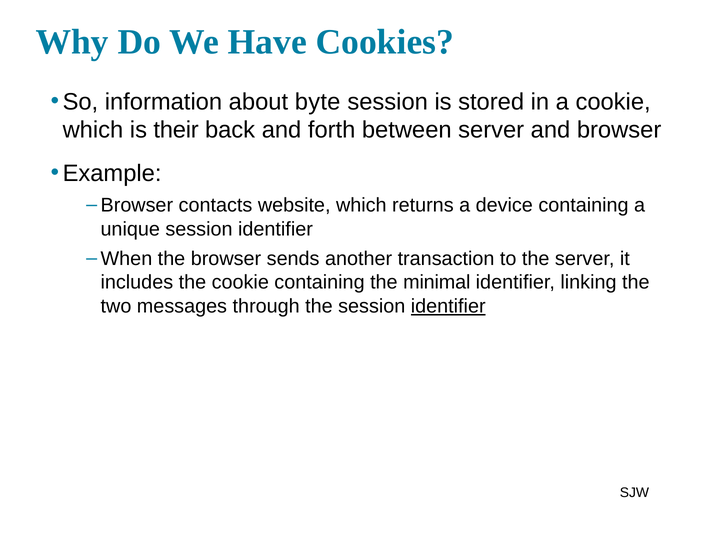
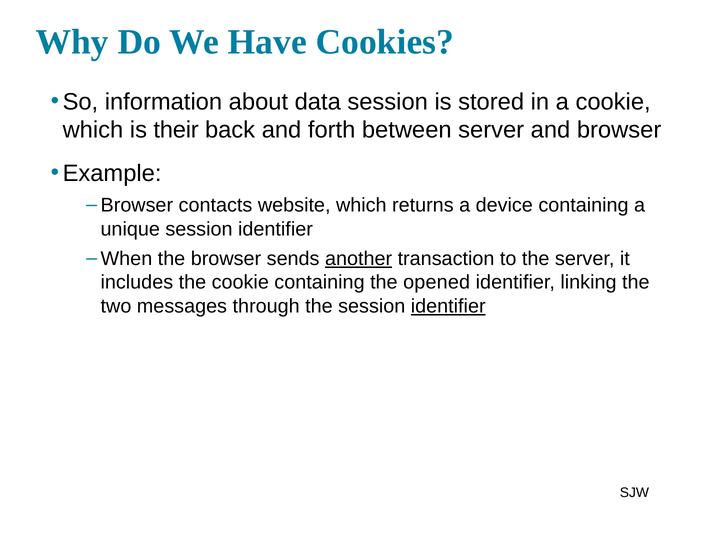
byte: byte -> data
another underline: none -> present
minimal: minimal -> opened
